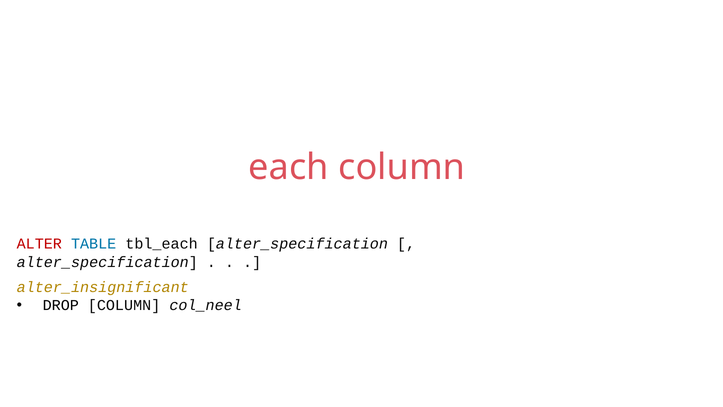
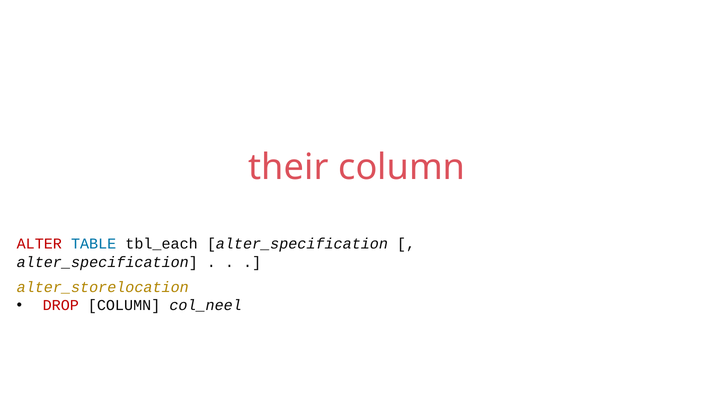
each: each -> their
alter_insignificant: alter_insignificant -> alter_storelocation
DROP colour: black -> red
